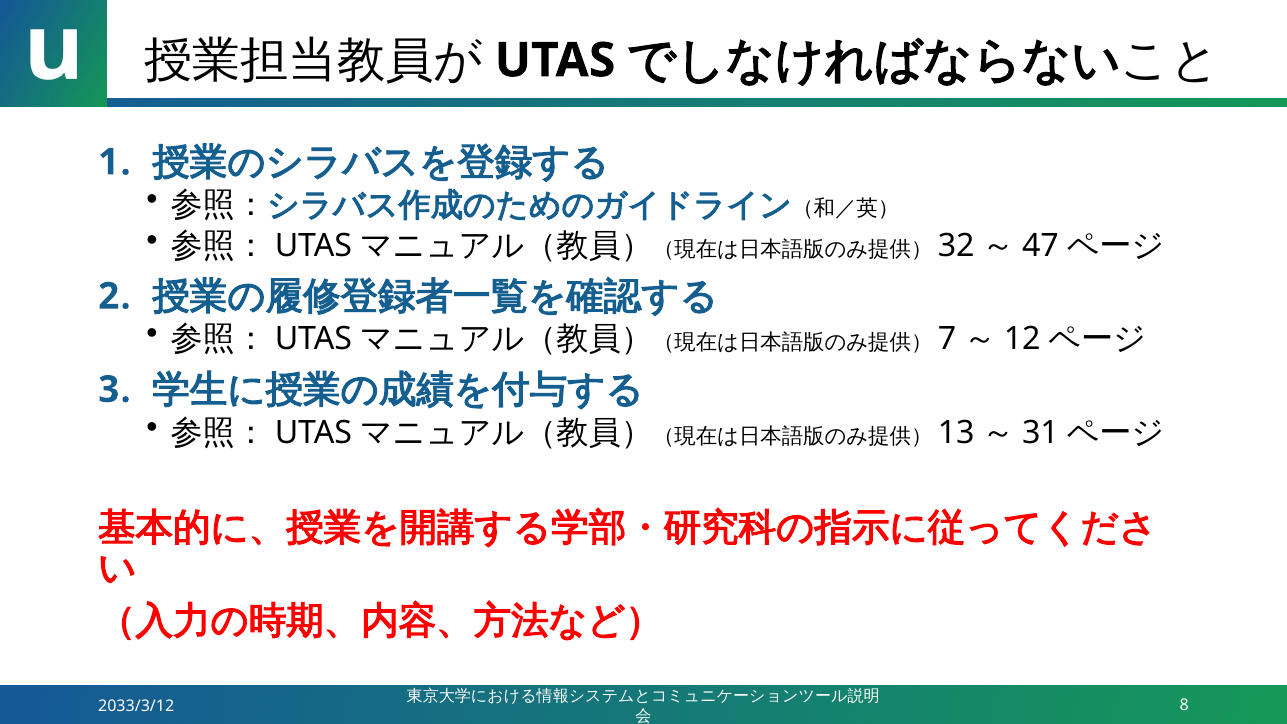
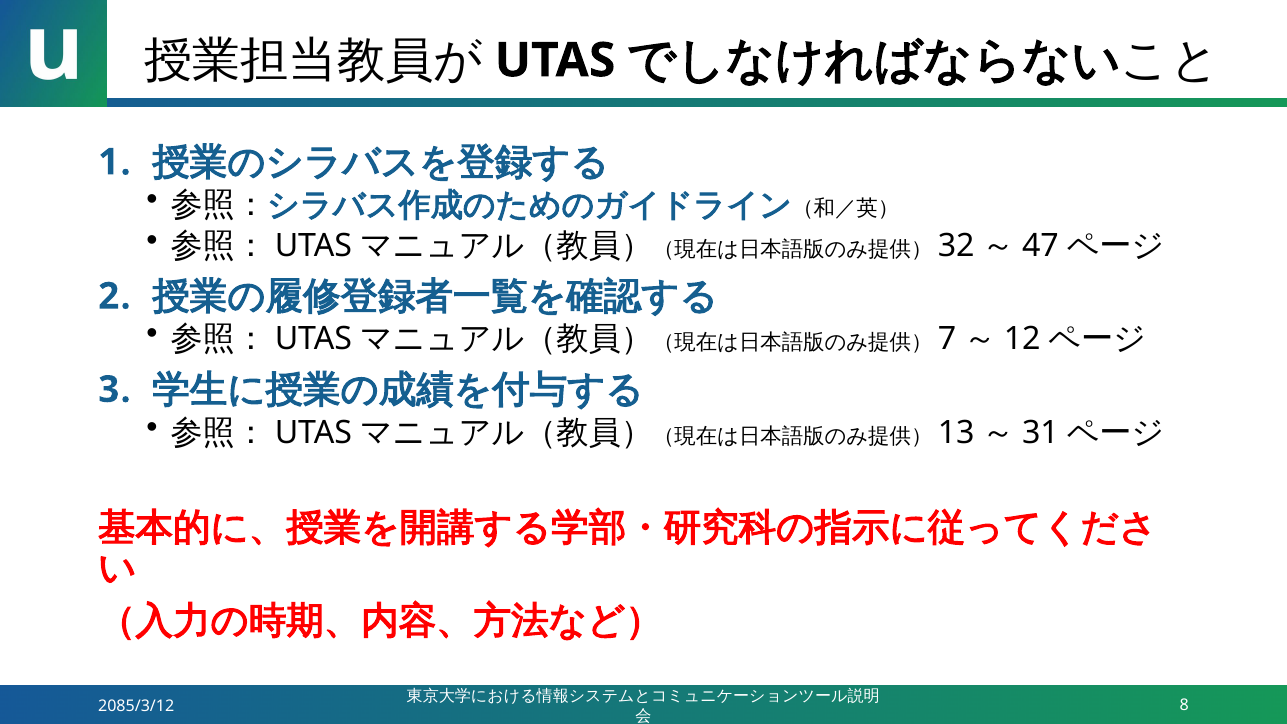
2033/3/12: 2033/3/12 -> 2085/3/12
